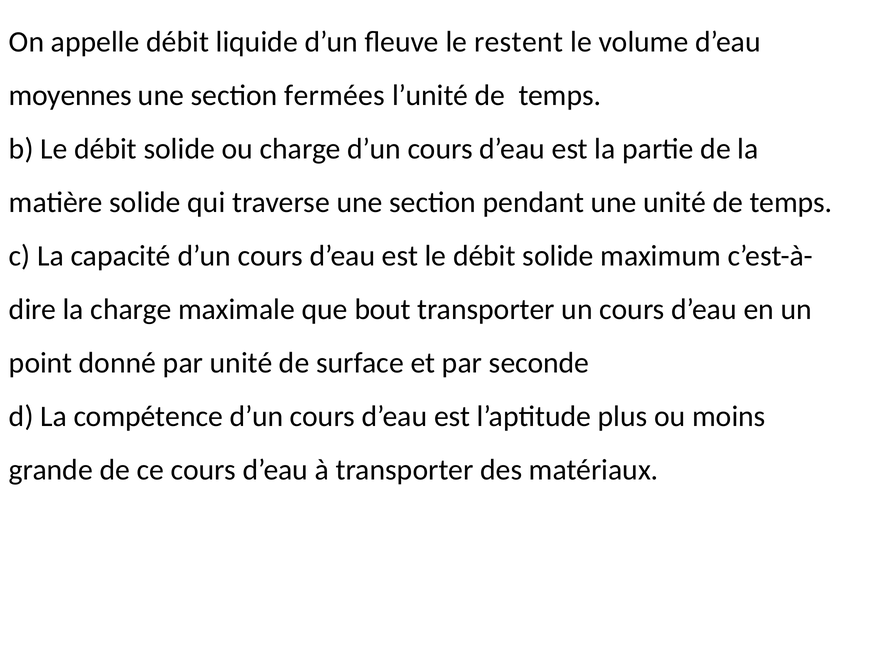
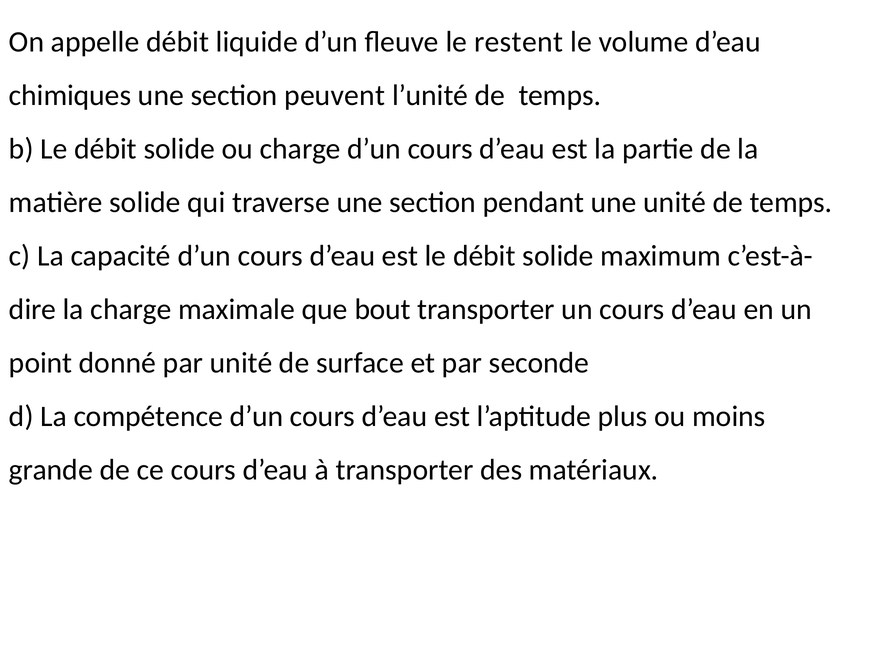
moyennes: moyennes -> chimiques
fermées: fermées -> peuvent
